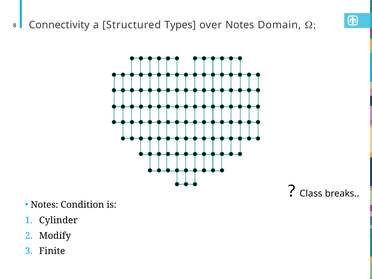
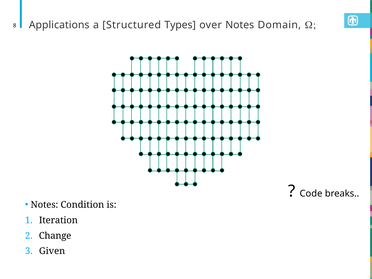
Connectivity: Connectivity -> Applications
Class: Class -> Code
Cylinder: Cylinder -> Iteration
Modify: Modify -> Change
Finite: Finite -> Given
